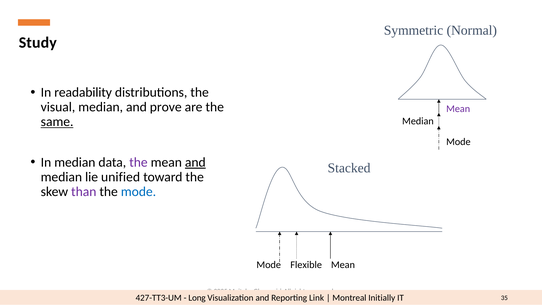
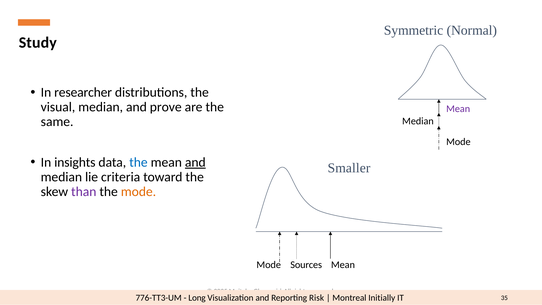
readability: readability -> researcher
same underline: present -> none
In median: median -> insights
the at (138, 162) colour: purple -> blue
Stacked: Stacked -> Smaller
unified: unified -> criteria
mode at (138, 192) colour: blue -> orange
Flexible: Flexible -> Sources
427-TT3-UM: 427-TT3-UM -> 776-TT3-UM
Link: Link -> Risk
